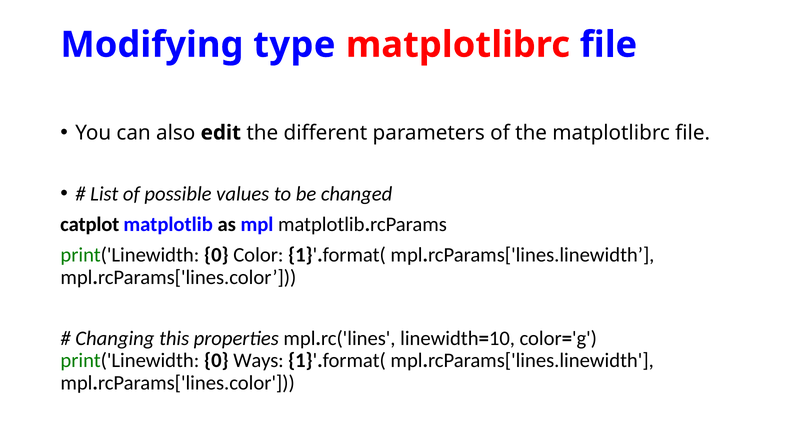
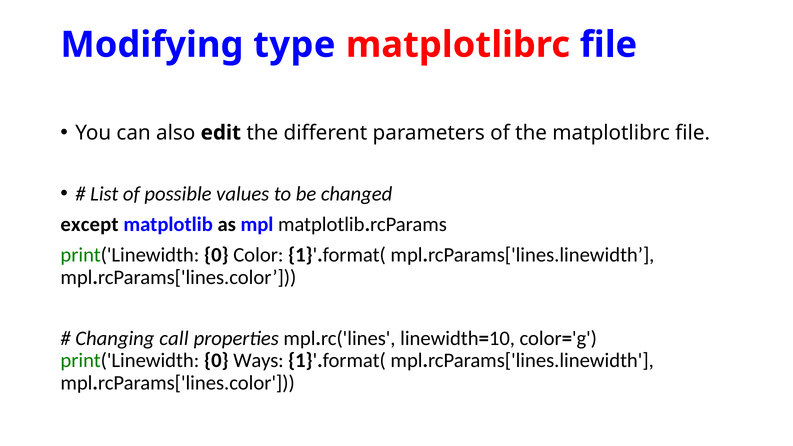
catplot: catplot -> except
this: this -> call
